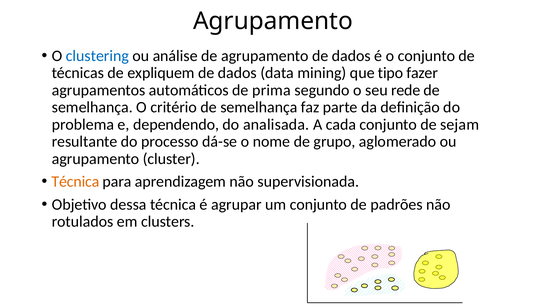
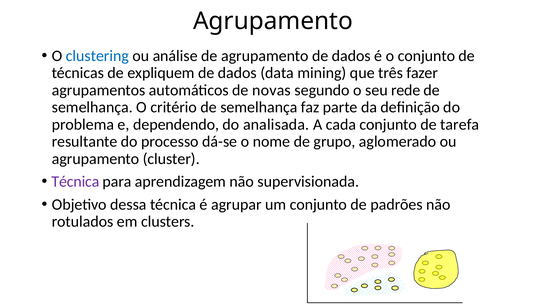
tipo: tipo -> três
prima: prima -> novas
sejam: sejam -> tarefa
Técnica at (75, 182) colour: orange -> purple
